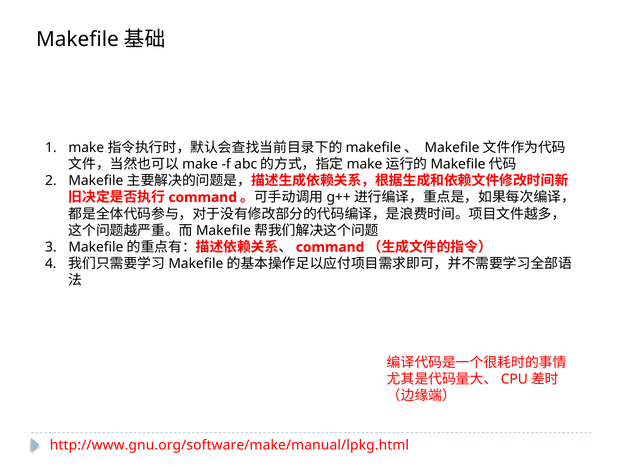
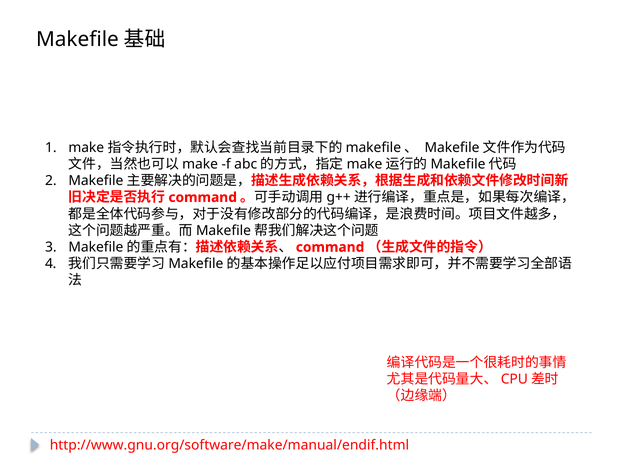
http://www.gnu.org/software/make/manual/lpkg.html: http://www.gnu.org/software/make/manual/lpkg.html -> http://www.gnu.org/software/make/manual/endif.html
